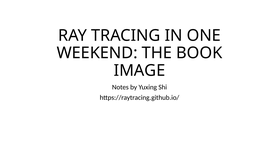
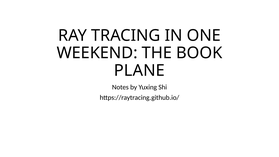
IMAGE: IMAGE -> PLANE
